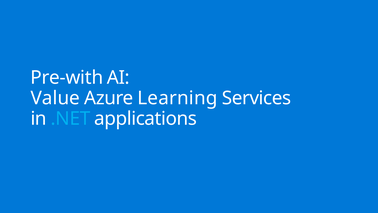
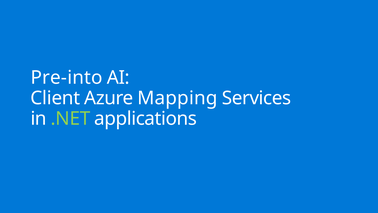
Pre-with: Pre-with -> Pre-into
Value: Value -> Client
Learning: Learning -> Mapping
.NET colour: light blue -> light green
